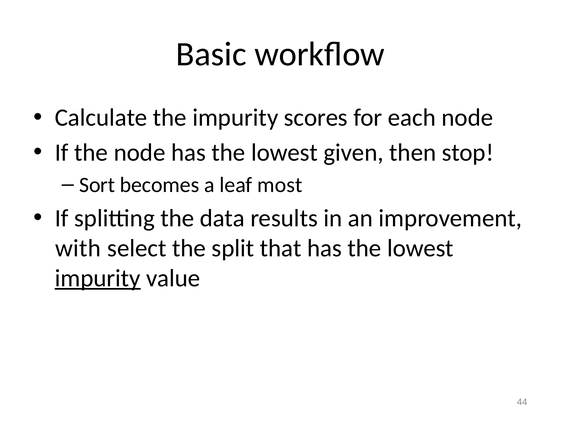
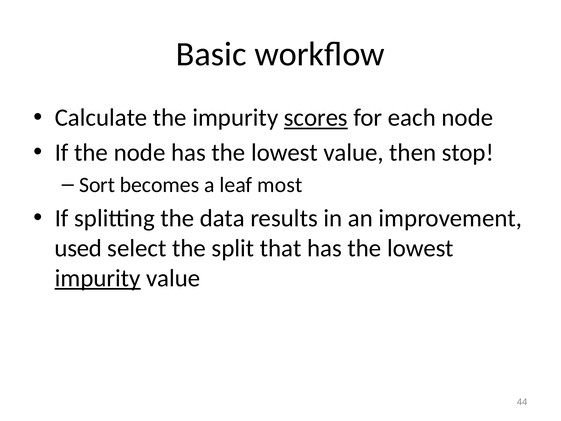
scores underline: none -> present
lowest given: given -> value
with: with -> used
